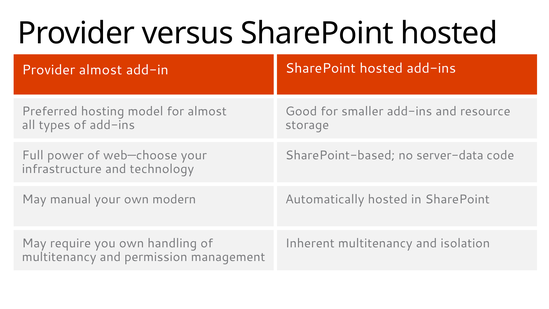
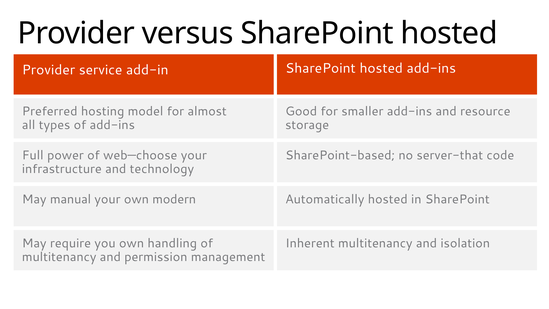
Provider almost: almost -> service
server-data: server-data -> server-that
